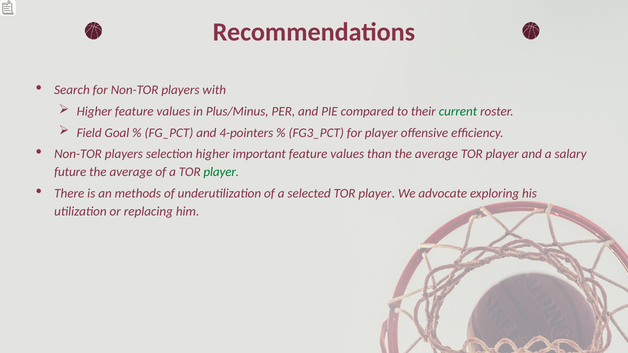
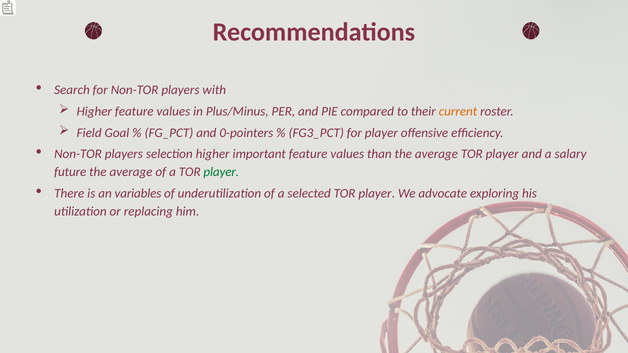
current colour: green -> orange
4-pointers: 4-pointers -> 0-pointers
methods: methods -> variables
